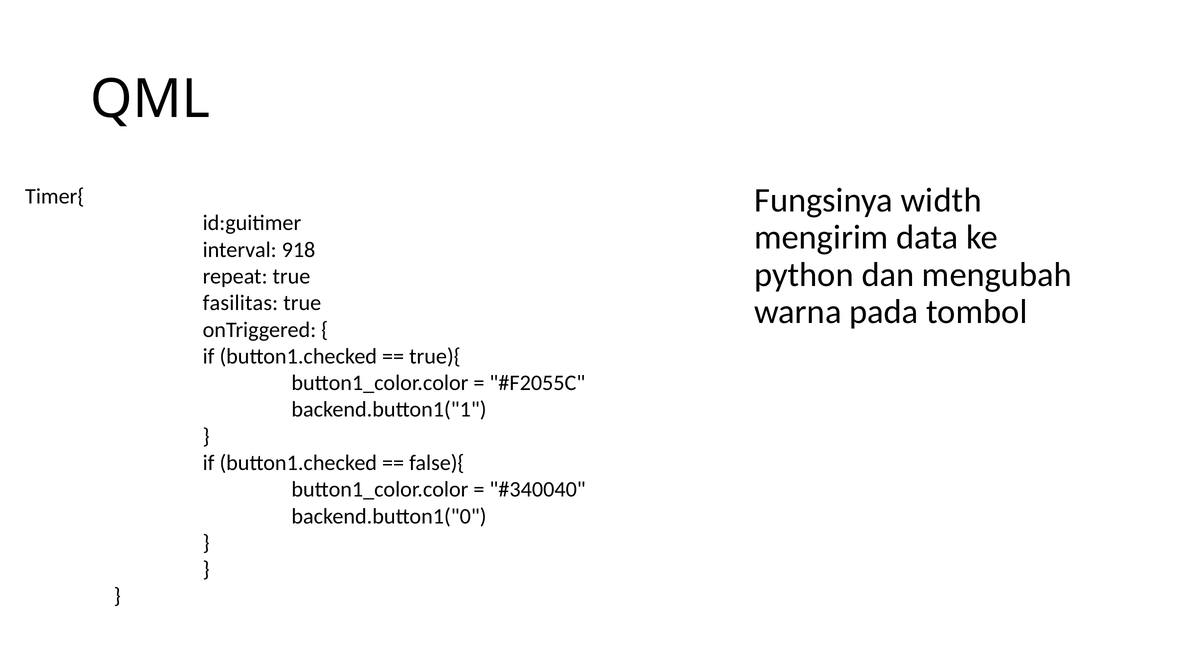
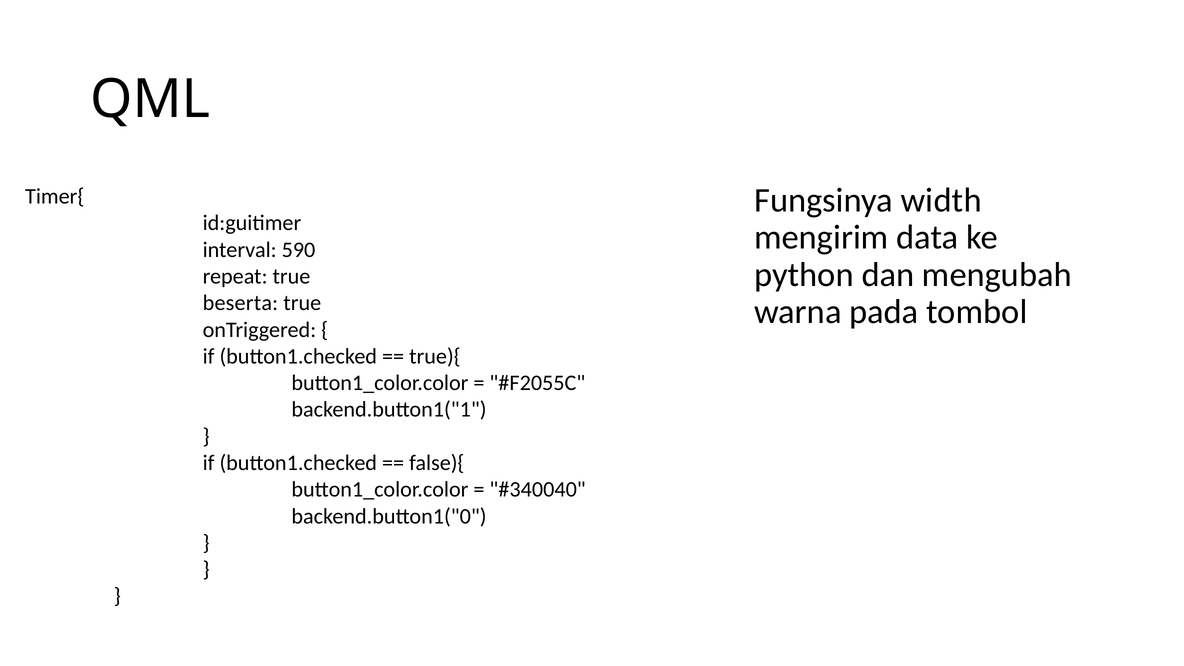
918: 918 -> 590
fasilitas: fasilitas -> beserta
